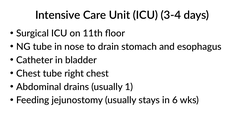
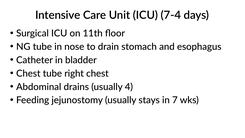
3-4: 3-4 -> 7-4
1: 1 -> 4
6: 6 -> 7
